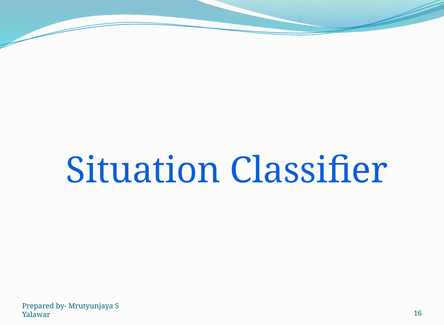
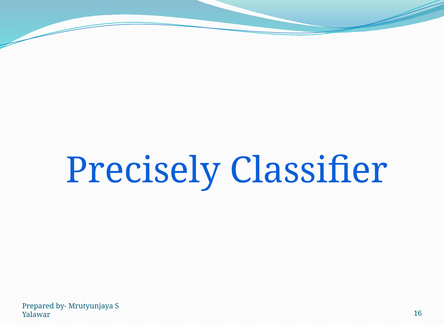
Situation: Situation -> Precisely
